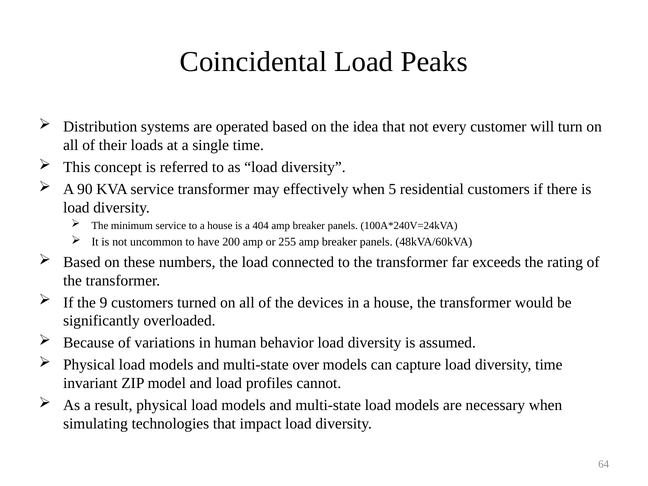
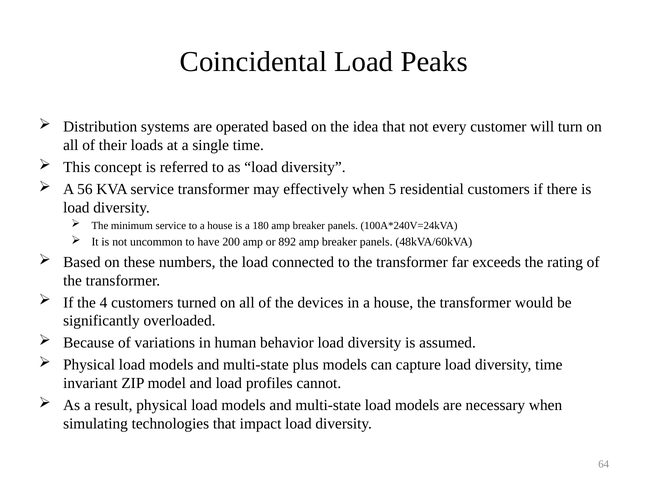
90: 90 -> 56
404: 404 -> 180
255: 255 -> 892
9: 9 -> 4
over: over -> plus
